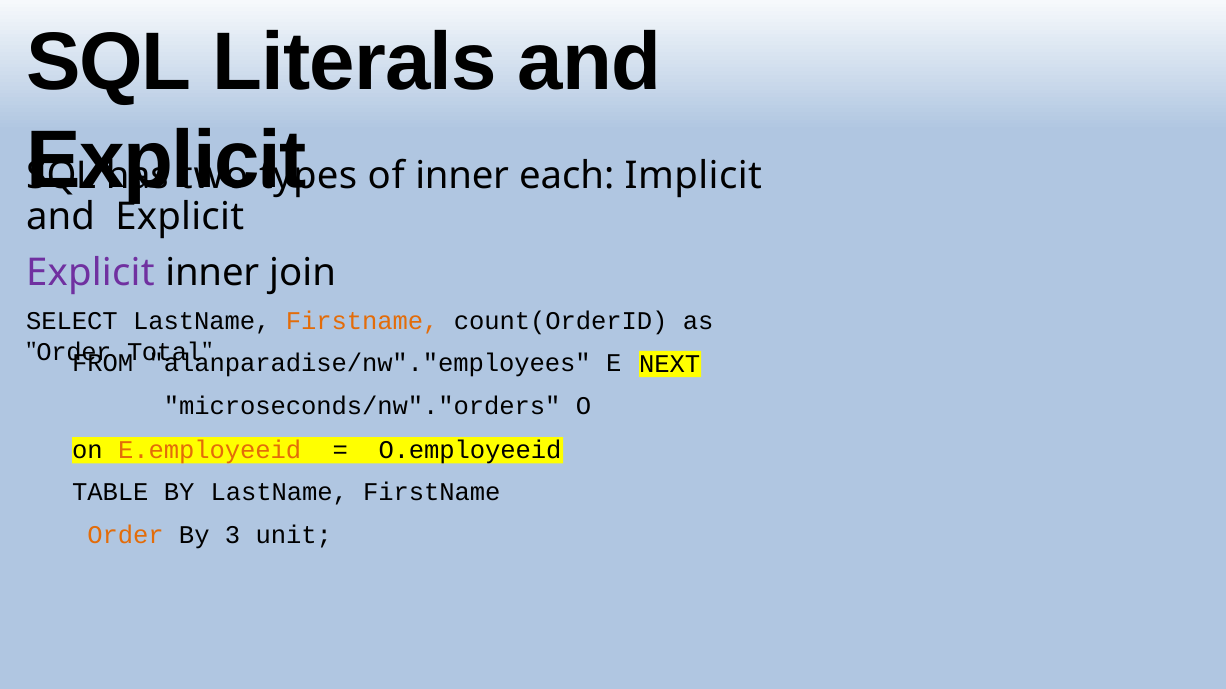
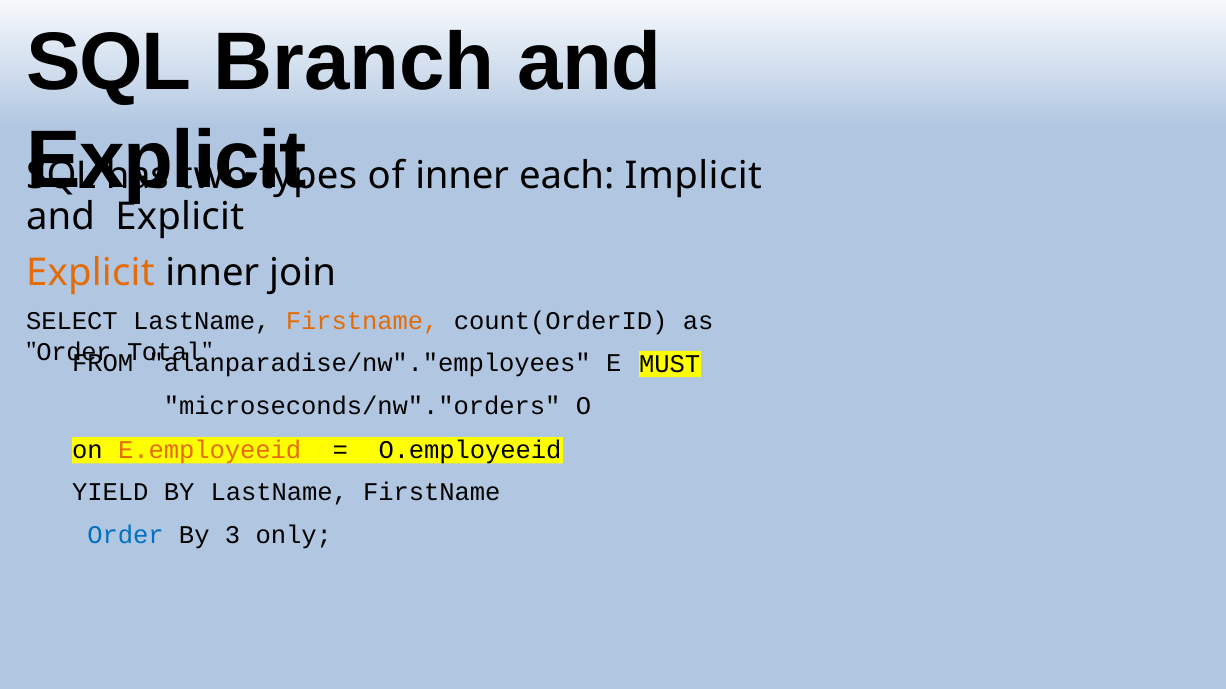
Literals: Literals -> Branch
Explicit at (90, 273) colour: purple -> orange
NEXT: NEXT -> MUST
TABLE: TABLE -> YIELD
Order at (126, 535) colour: orange -> blue
unit: unit -> only
